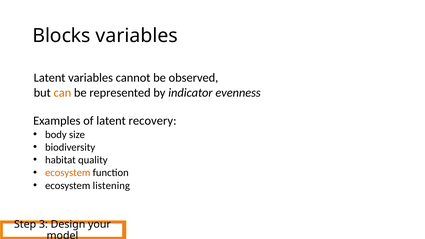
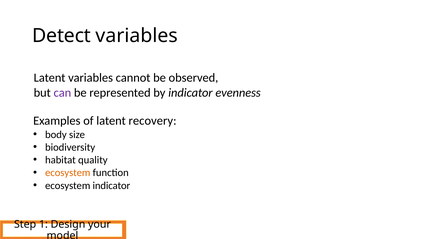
Blocks: Blocks -> Detect
can colour: orange -> purple
ecosystem listening: listening -> indicator
3: 3 -> 1
